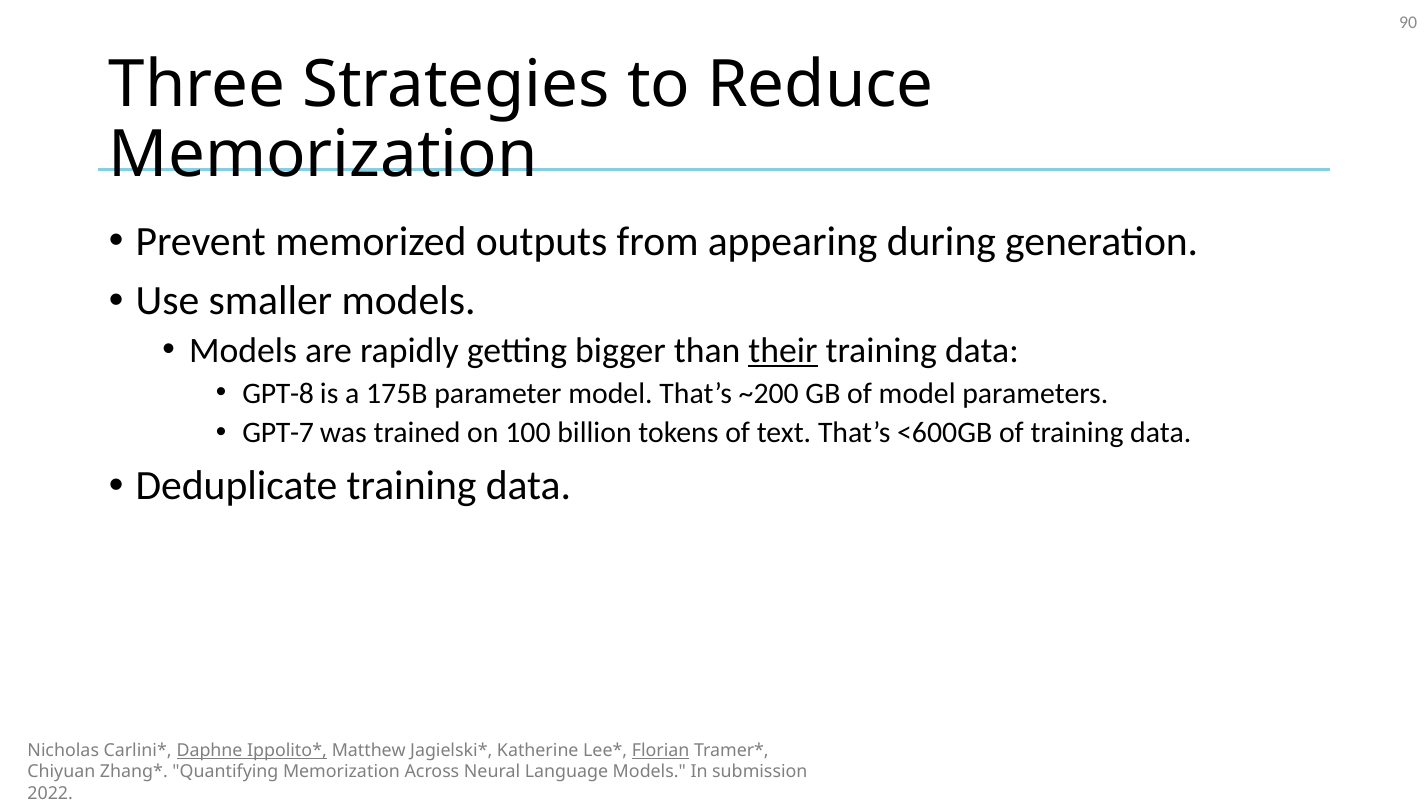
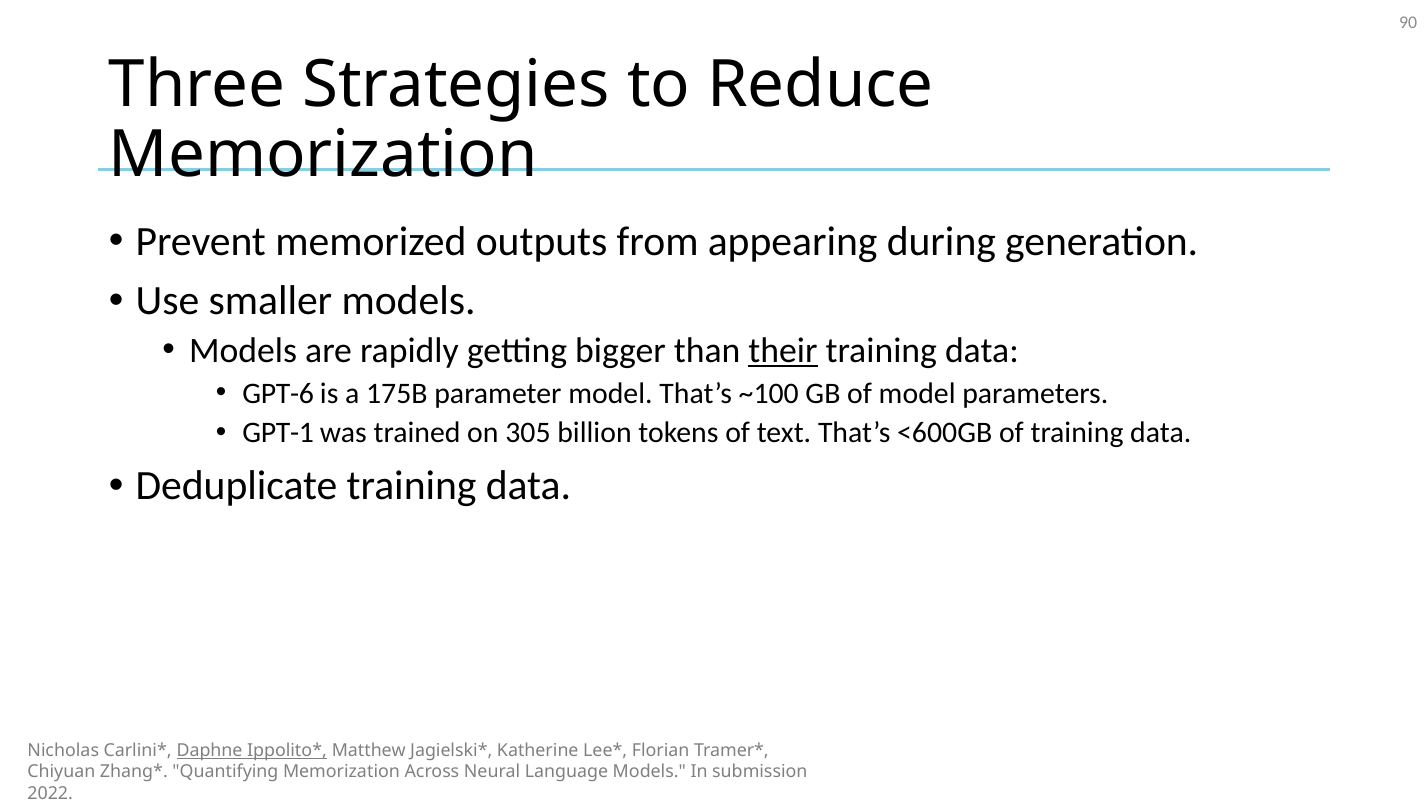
GPT-8: GPT-8 -> GPT-6
~200: ~200 -> ~100
GPT-7: GPT-7 -> GPT-1
100: 100 -> 305
Florian underline: present -> none
